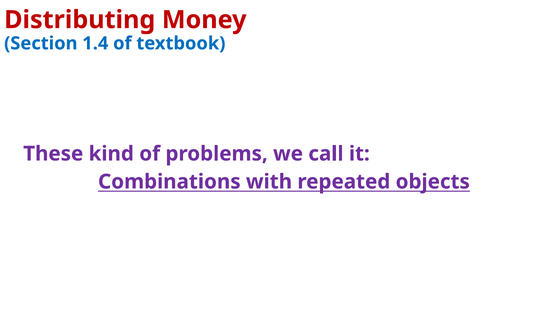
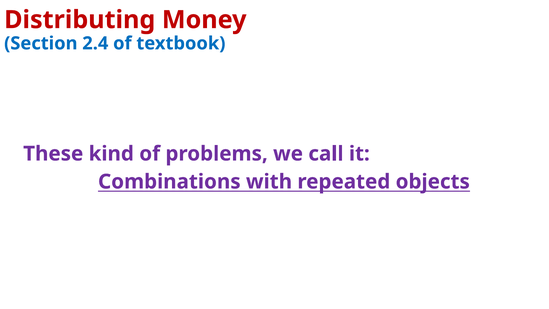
1.4: 1.4 -> 2.4
